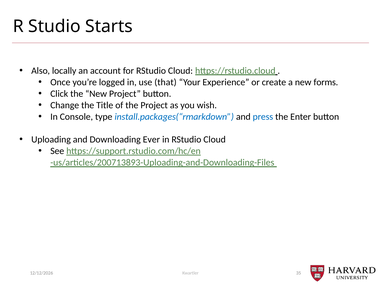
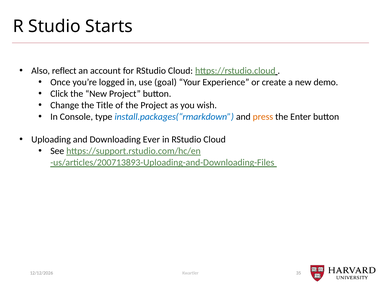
locally: locally -> reflect
that: that -> goal
forms: forms -> demo
press colour: blue -> orange
